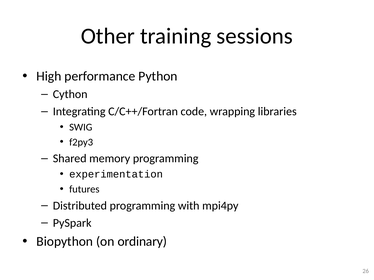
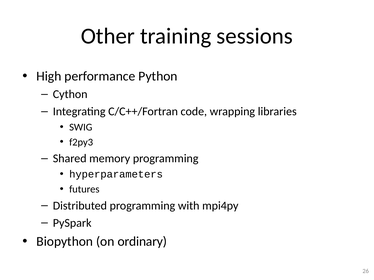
experimentation: experimentation -> hyperparameters
